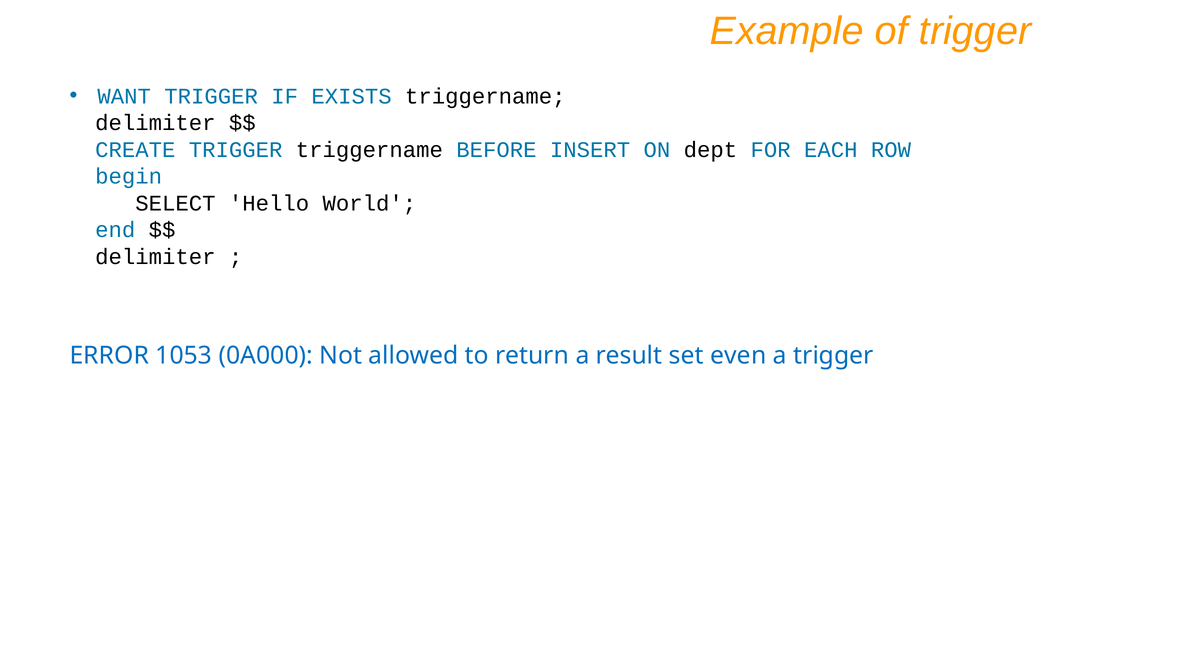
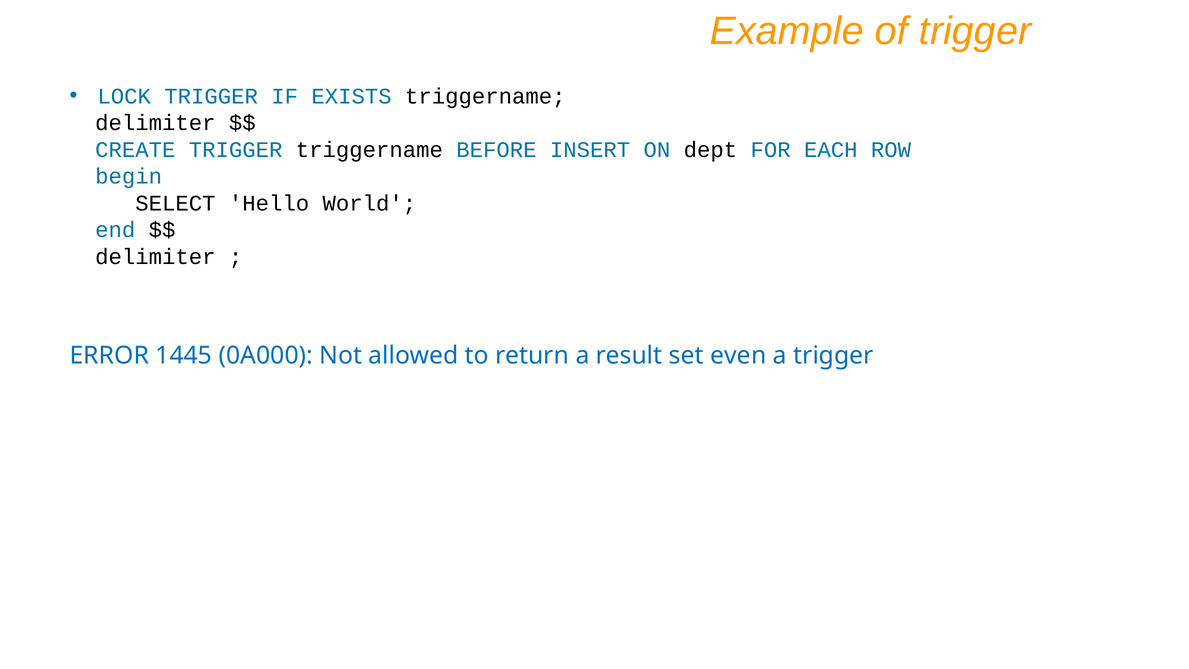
WANT: WANT -> LOCK
1053: 1053 -> 1445
